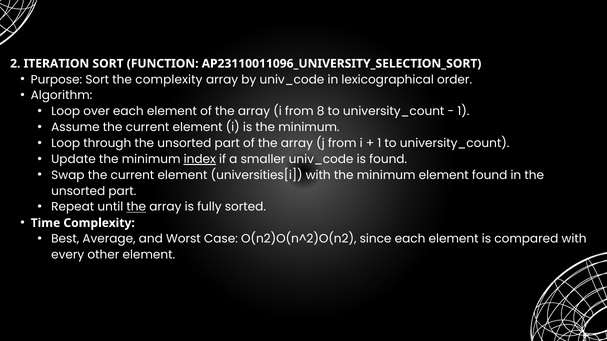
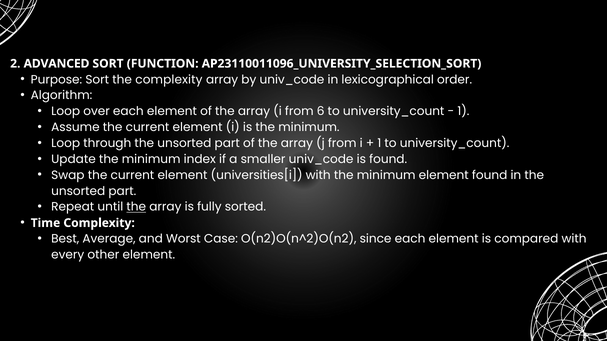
ITERATION: ITERATION -> ADVANCED
8: 8 -> 6
index underline: present -> none
